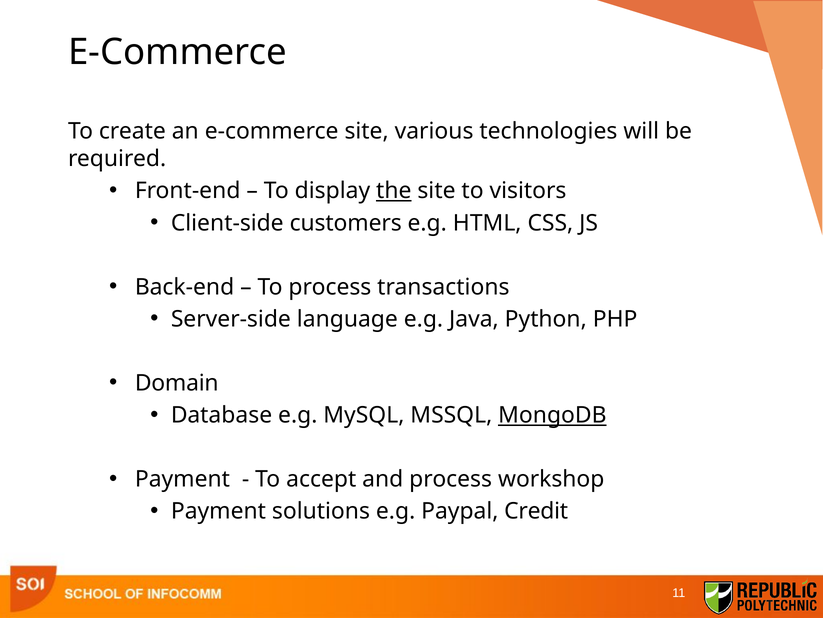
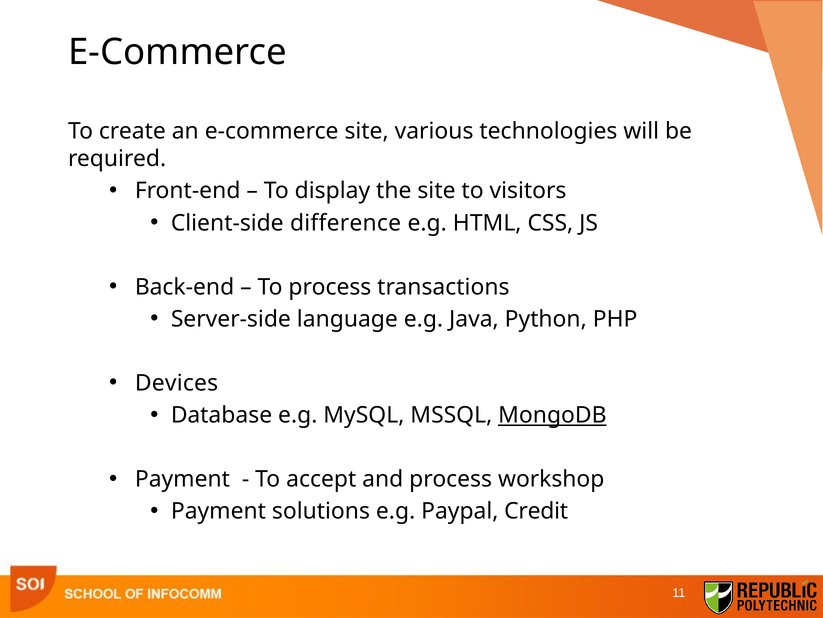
the underline: present -> none
customers: customers -> difference
Domain: Domain -> Devices
